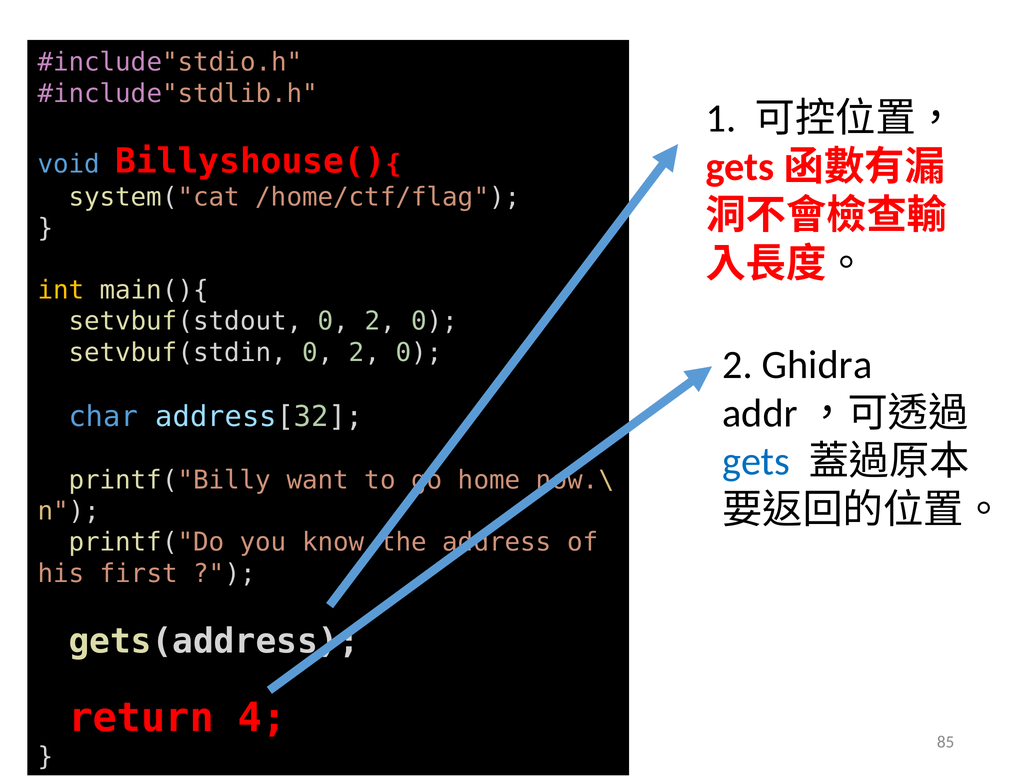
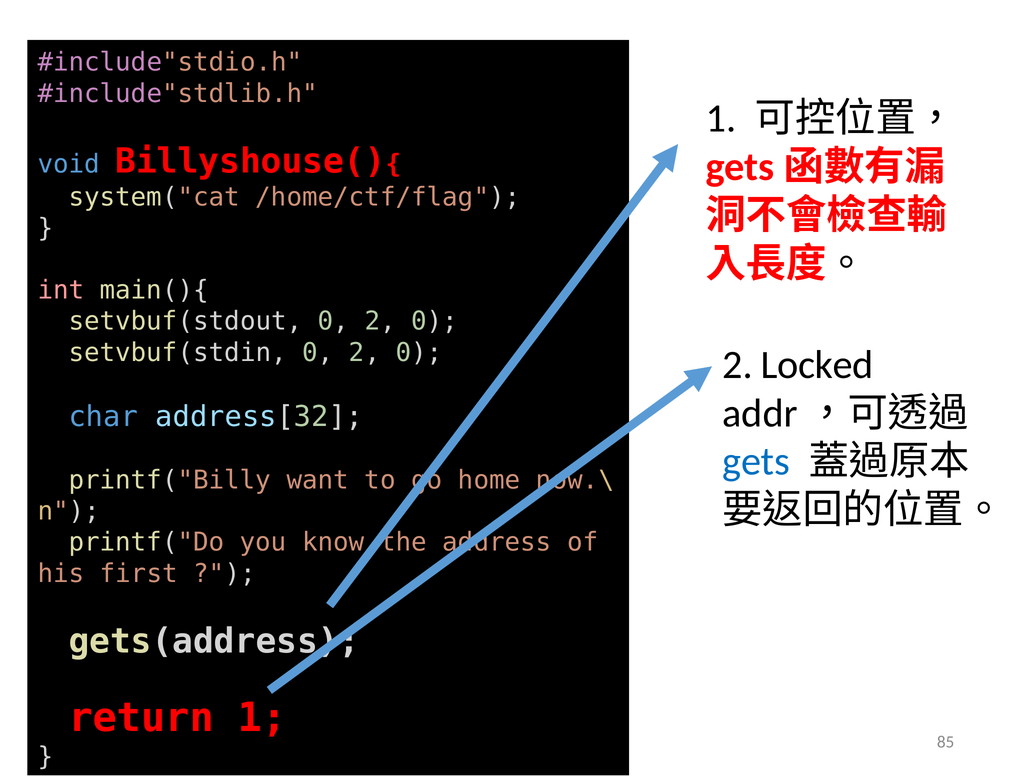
int colour: yellow -> pink
Ghidra: Ghidra -> Locked
return 4: 4 -> 1
